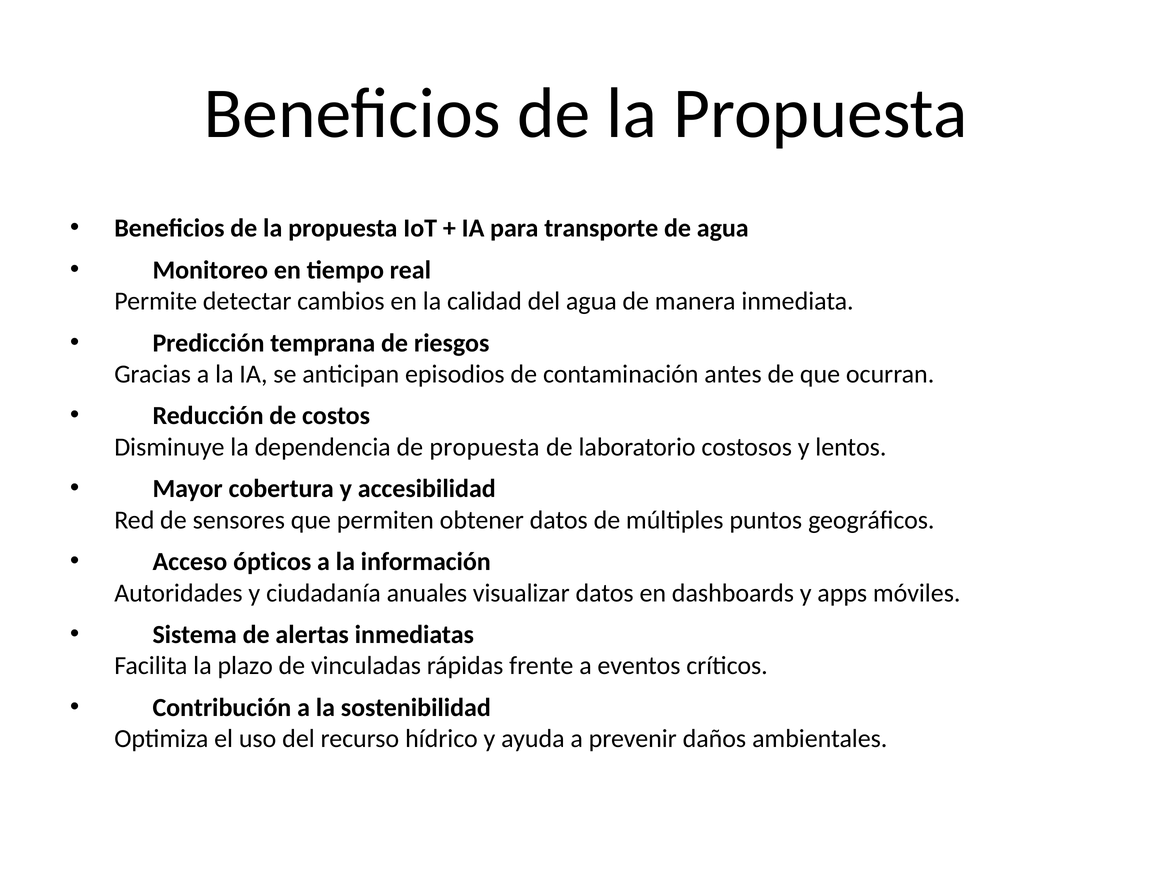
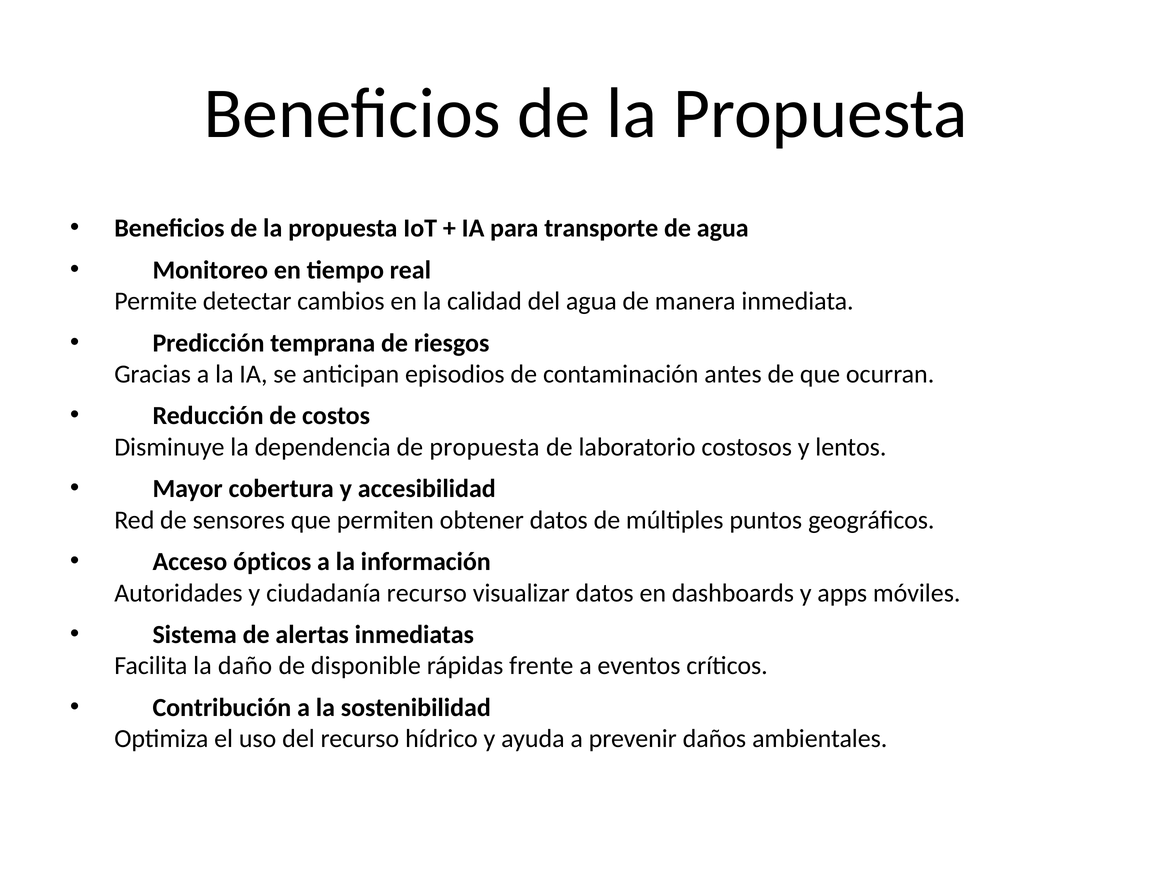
ciudadanía anuales: anuales -> recurso
plazo: plazo -> daño
vinculadas: vinculadas -> disponible
